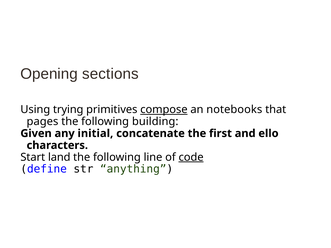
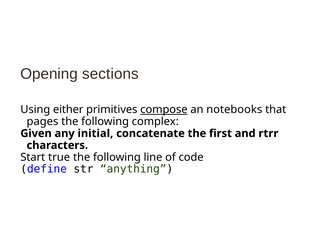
trying: trying -> either
building: building -> complex
ello: ello -> rtrr
land: land -> true
code underline: present -> none
